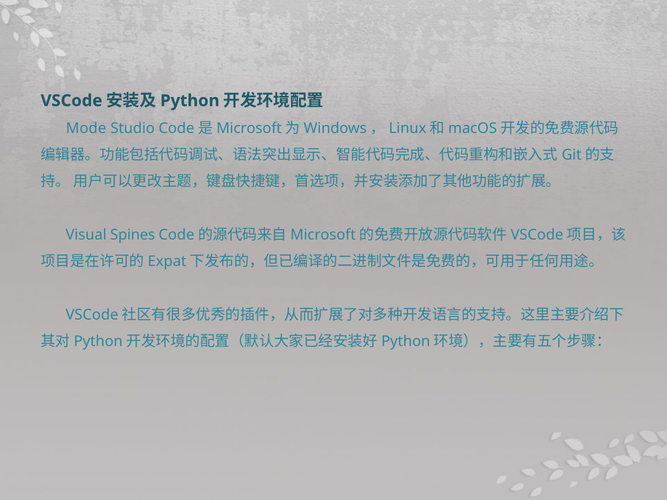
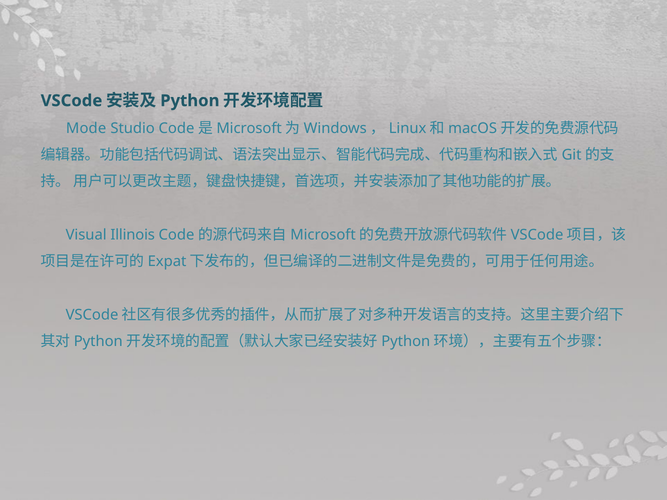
Spines: Spines -> Illinois
